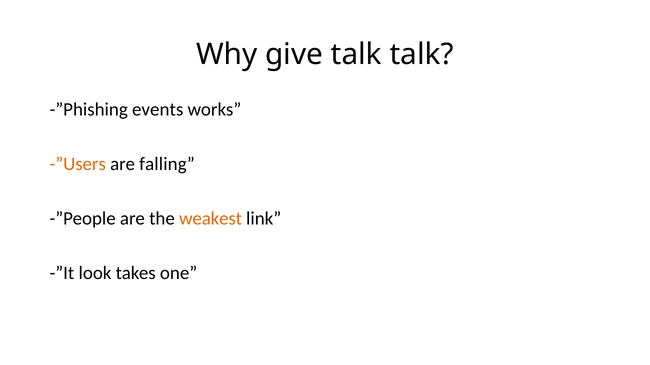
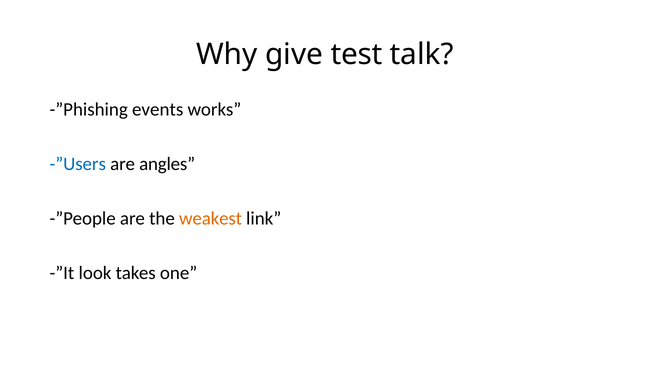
give talk: talk -> test
-”Users colour: orange -> blue
falling: falling -> angles
